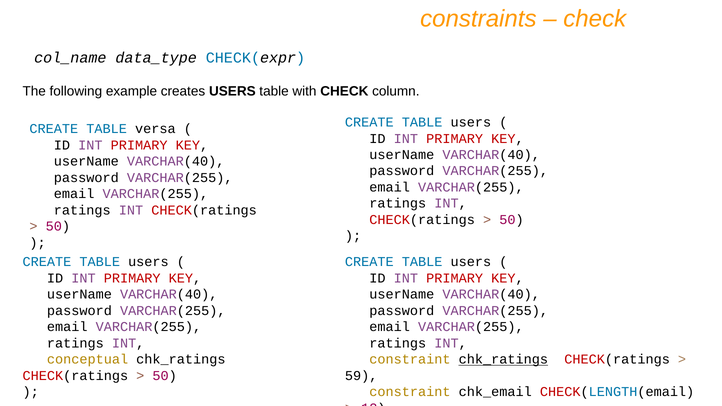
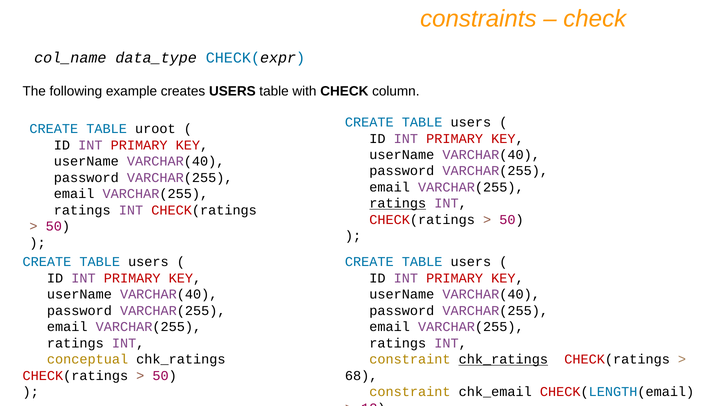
versa: versa -> uroot
ratings at (398, 204) underline: none -> present
59: 59 -> 68
